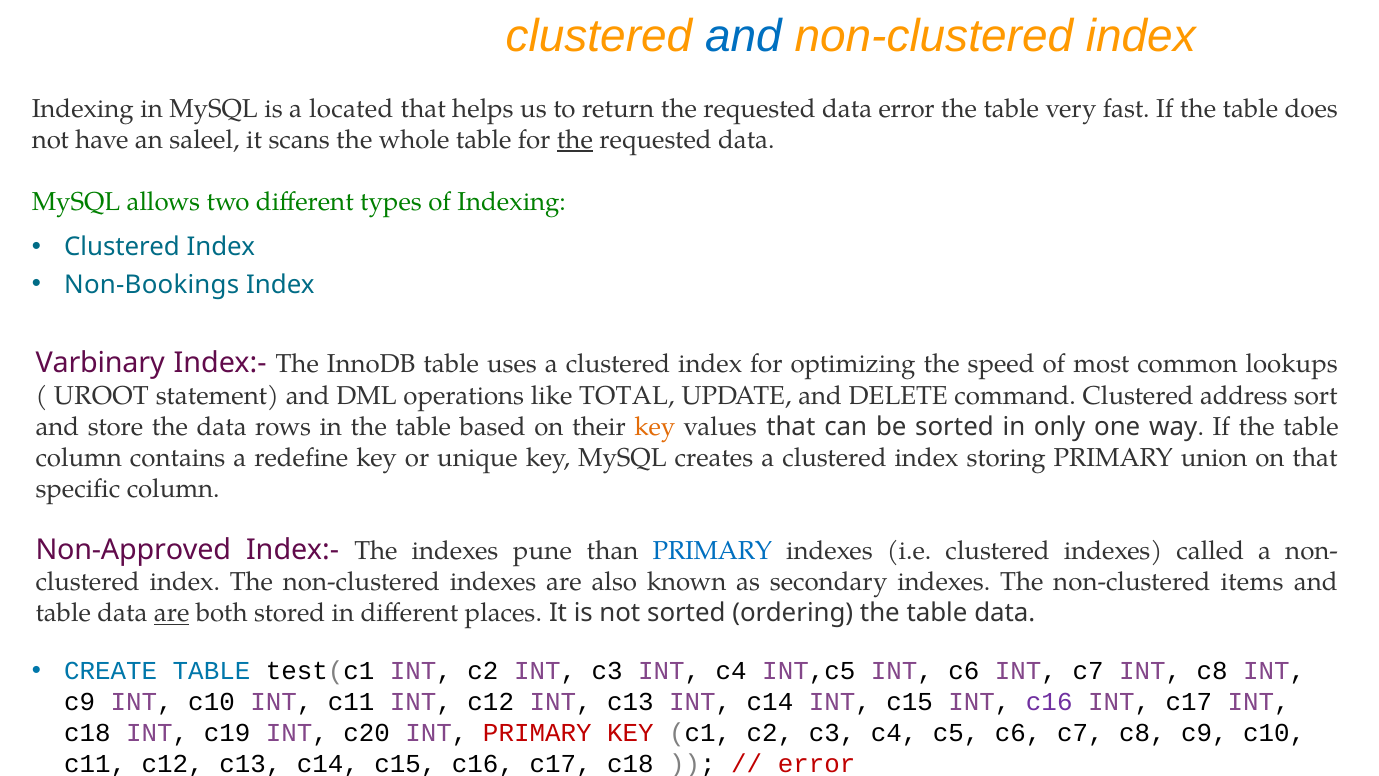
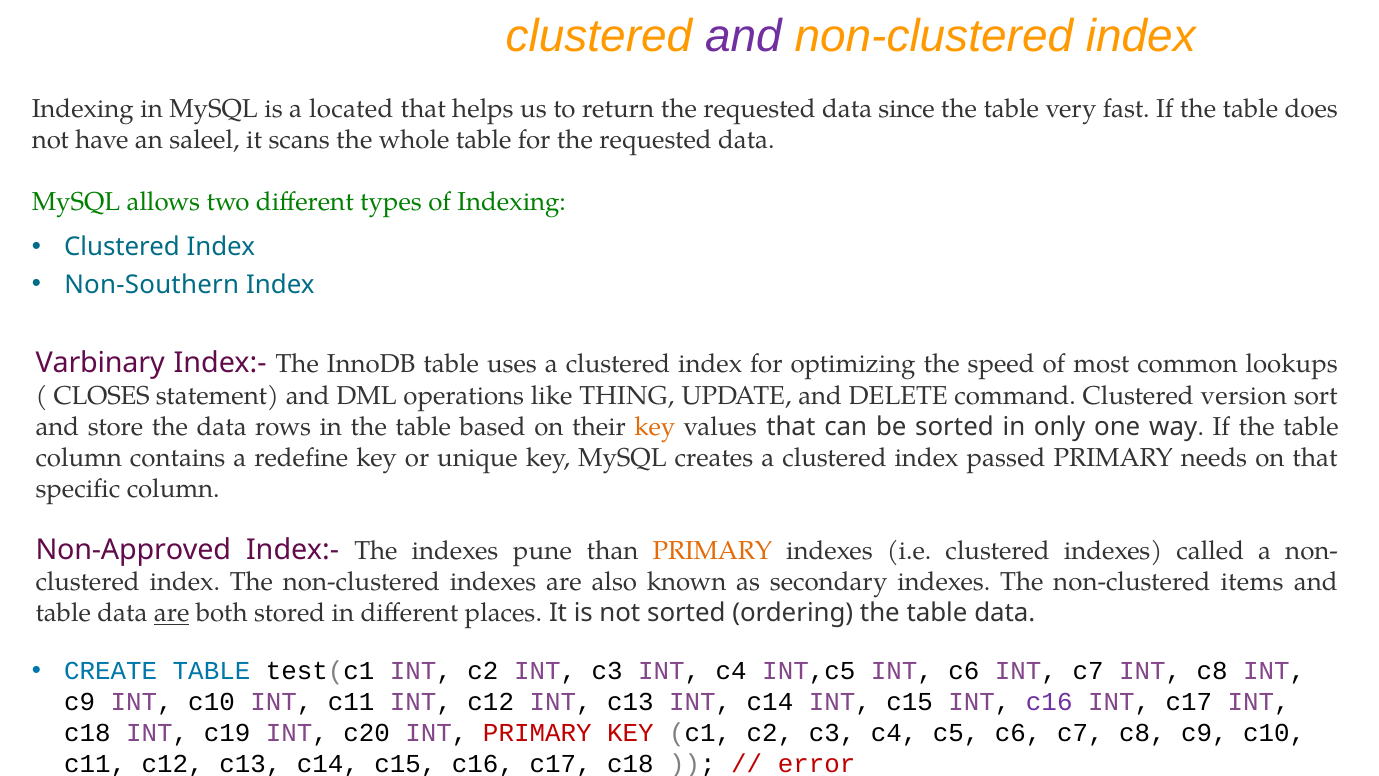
and at (743, 36) colour: blue -> purple
data error: error -> since
the at (575, 140) underline: present -> none
Non-Bookings: Non-Bookings -> Non-Southern
UROOT: UROOT -> CLOSES
TOTAL: TOTAL -> THING
address: address -> version
storing: storing -> passed
union: union -> needs
PRIMARY at (712, 550) colour: blue -> orange
